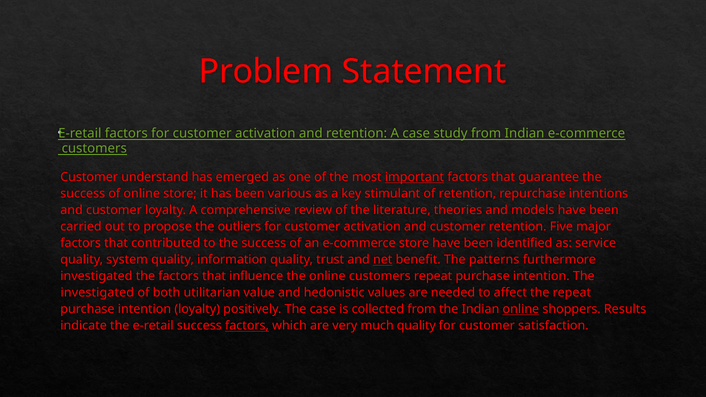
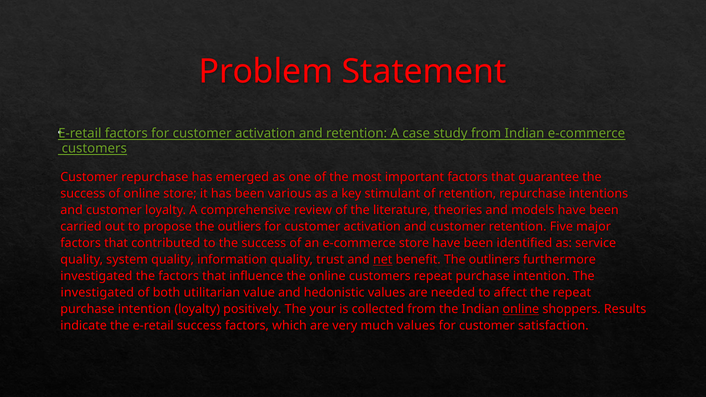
Customer understand: understand -> repurchase
important underline: present -> none
patterns: patterns -> outliners
The case: case -> your
factors at (247, 326) underline: present -> none
much quality: quality -> values
